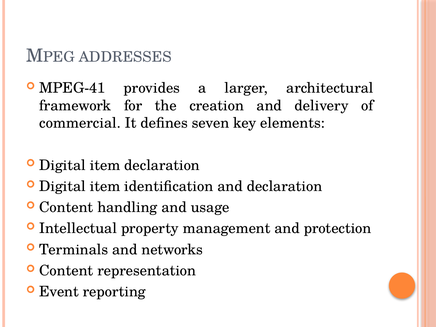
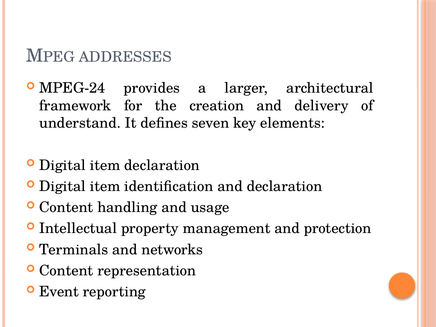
MPEG-41: MPEG-41 -> MPEG-24
commercial: commercial -> understand
